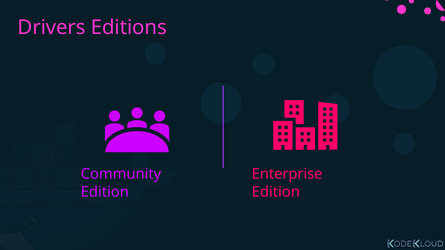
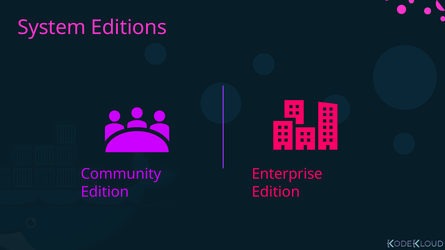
Drivers: Drivers -> System
